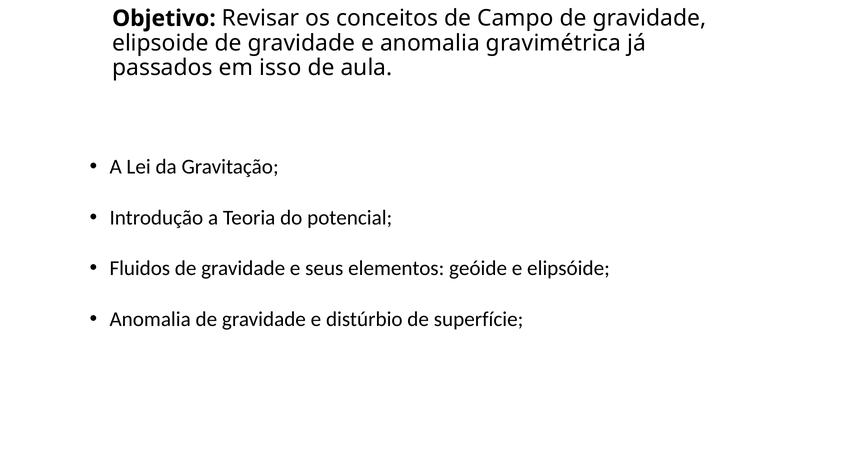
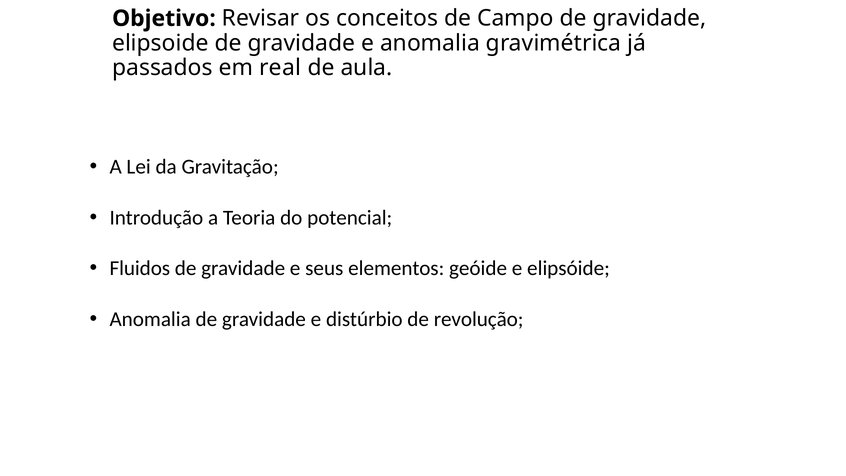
isso: isso -> real
superfície: superfície -> revolução
